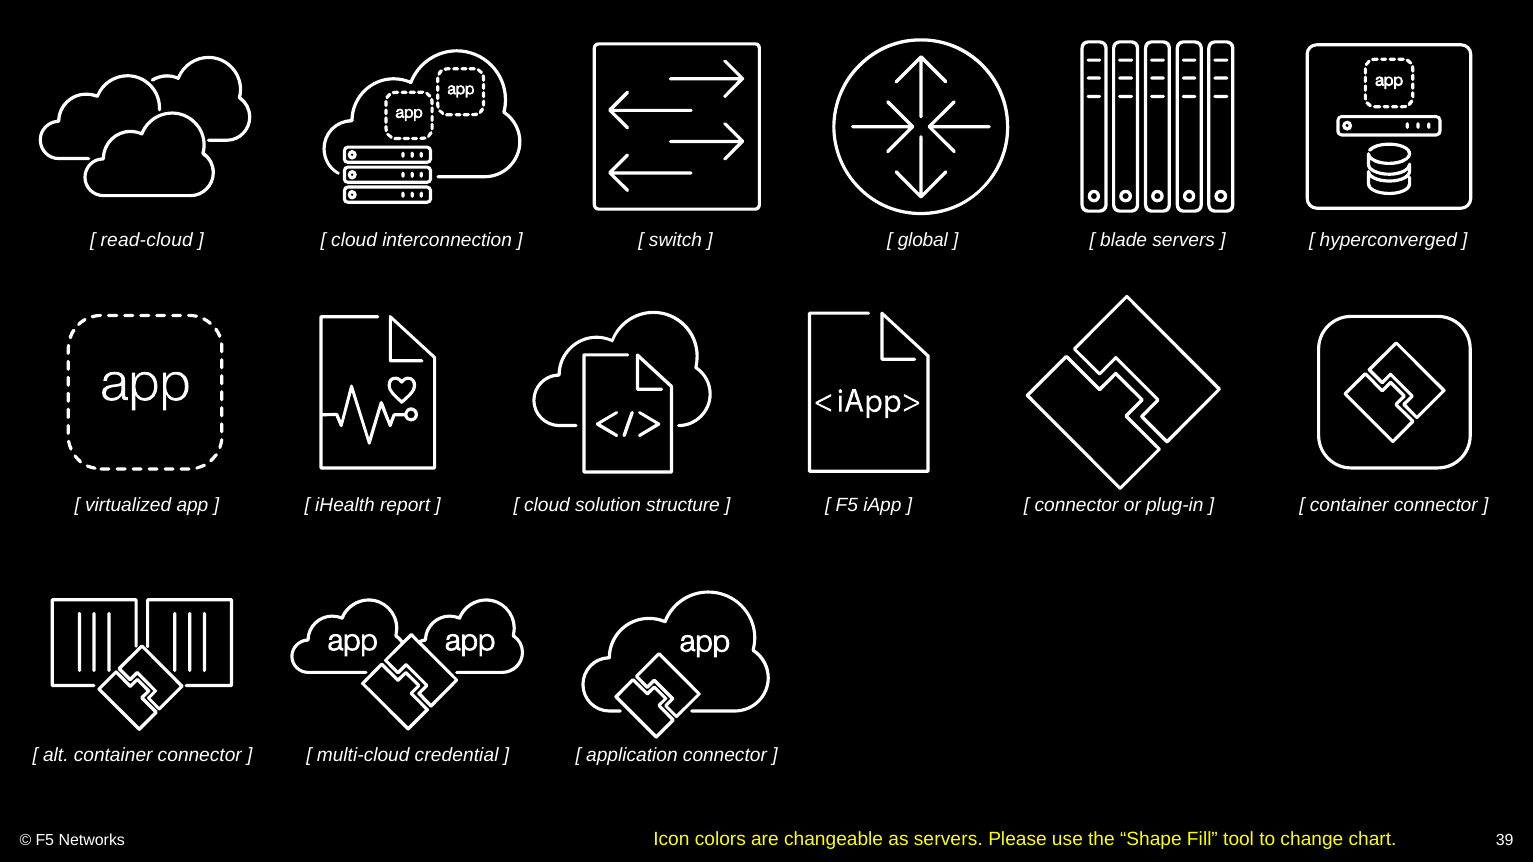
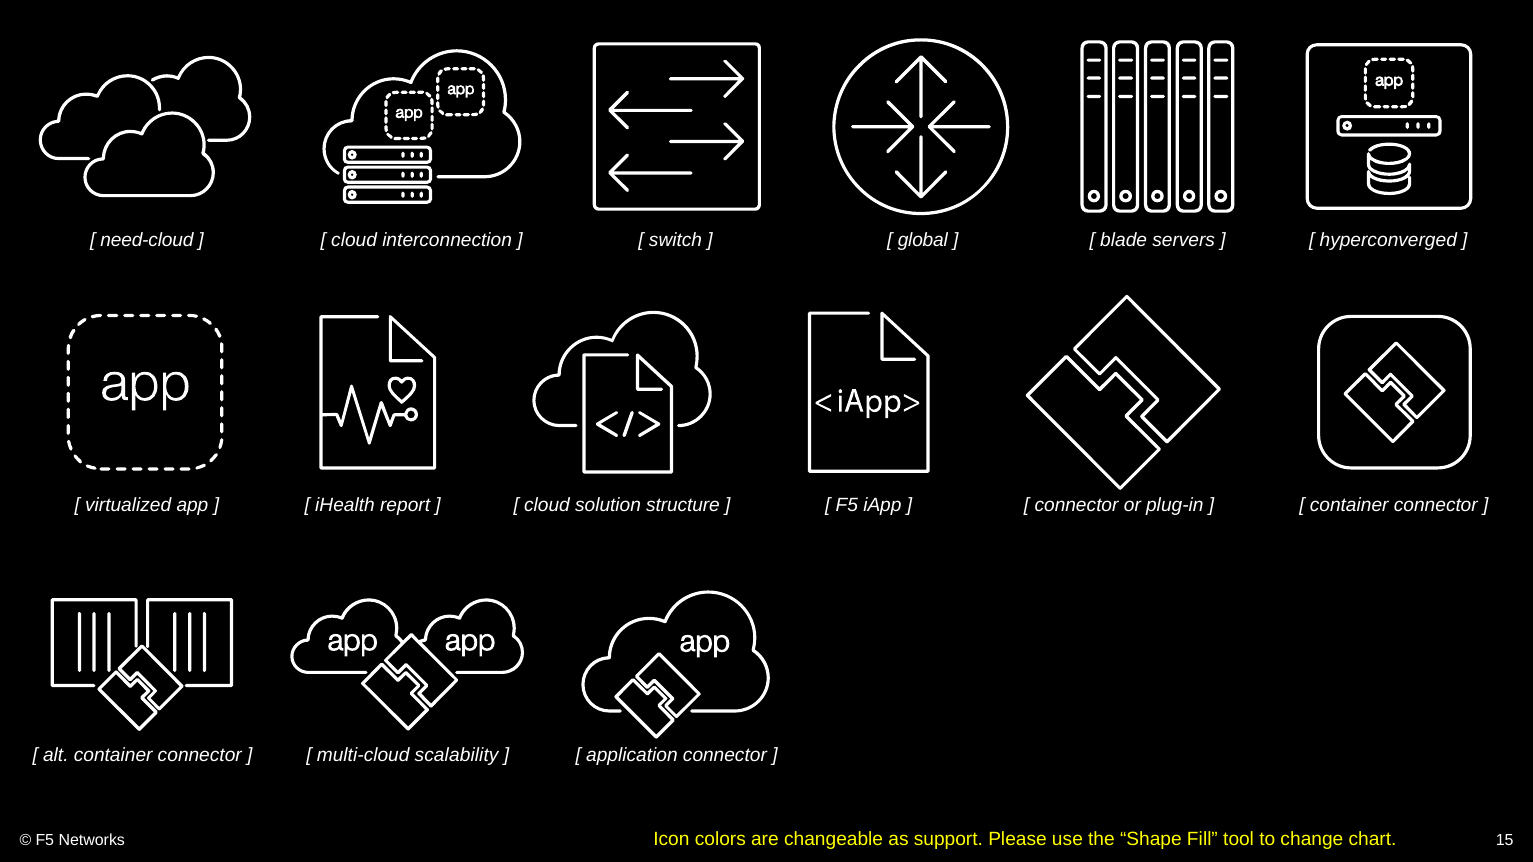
read-cloud: read-cloud -> need-cloud
credential: credential -> scalability
as servers: servers -> support
39: 39 -> 15
